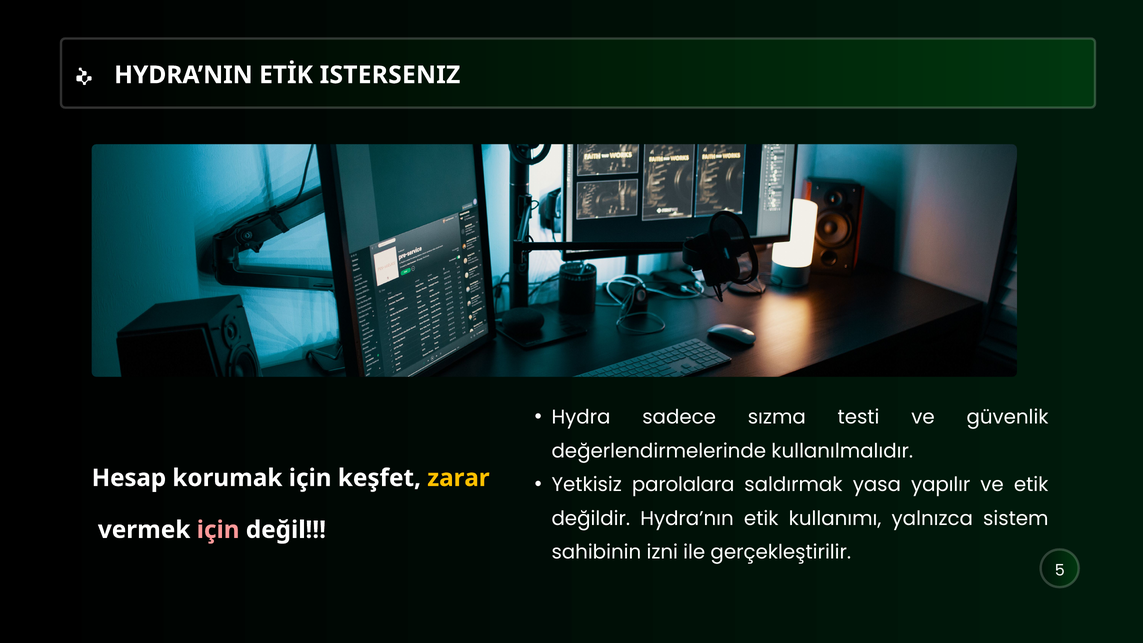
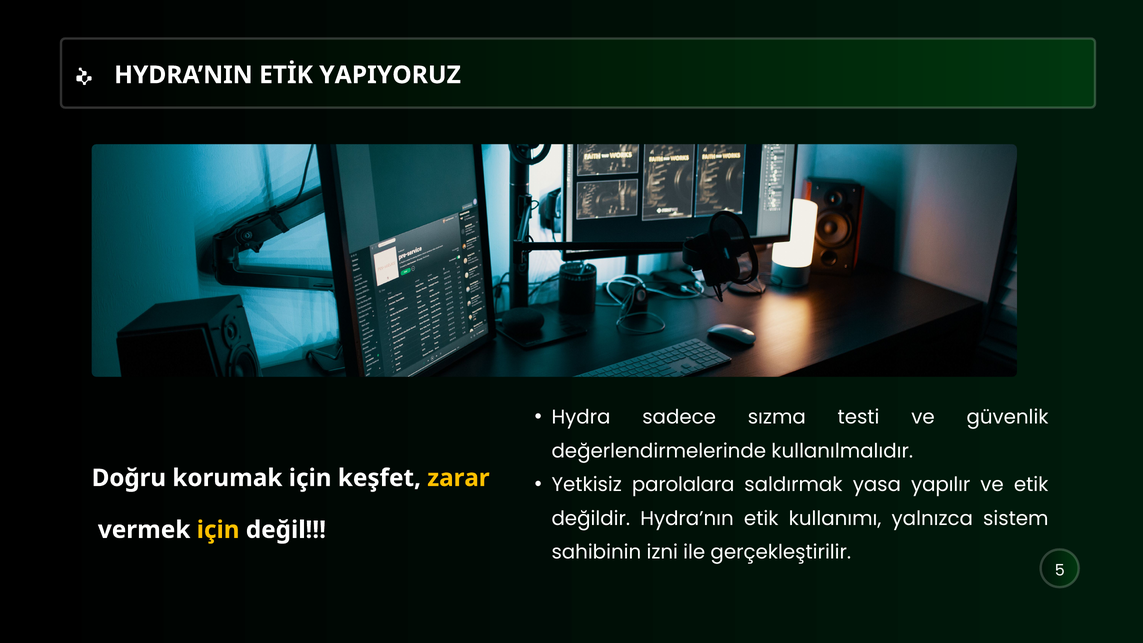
ISTERSENIZ: ISTERSENIZ -> YAPIYORUZ
Hesap: Hesap -> Doğru
için at (218, 530) colour: pink -> yellow
